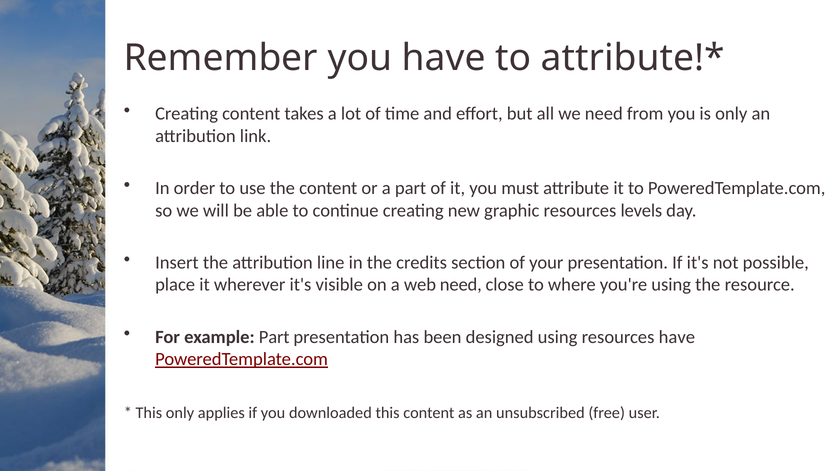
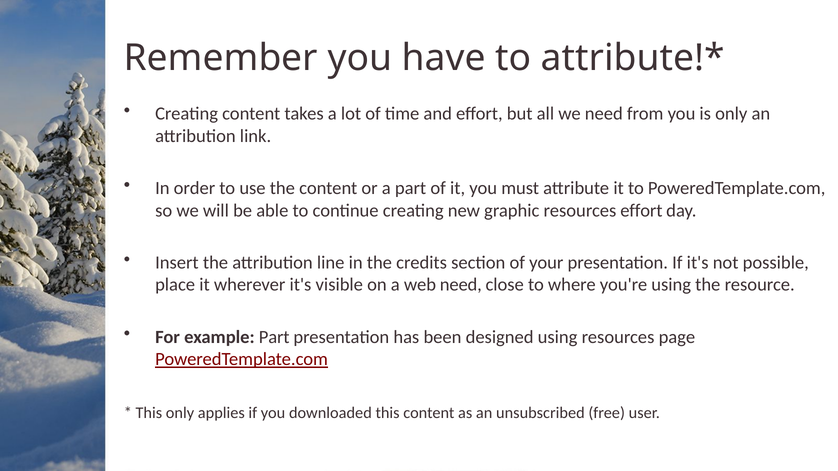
resources levels: levels -> effort
resources have: have -> page
